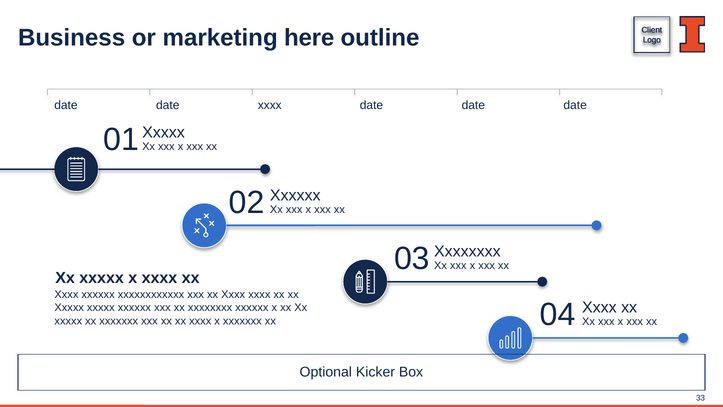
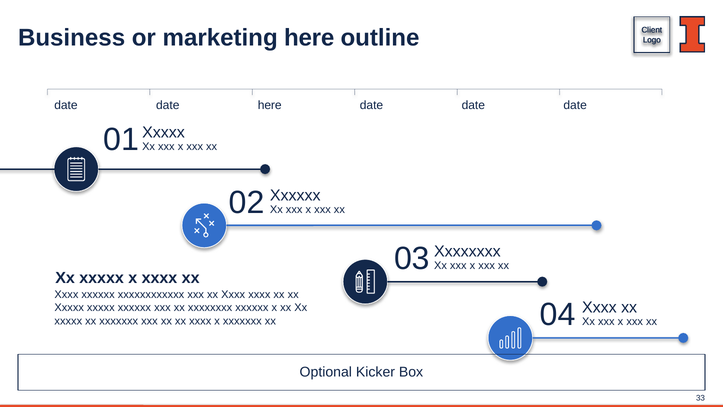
date xxxx: xxxx -> here
